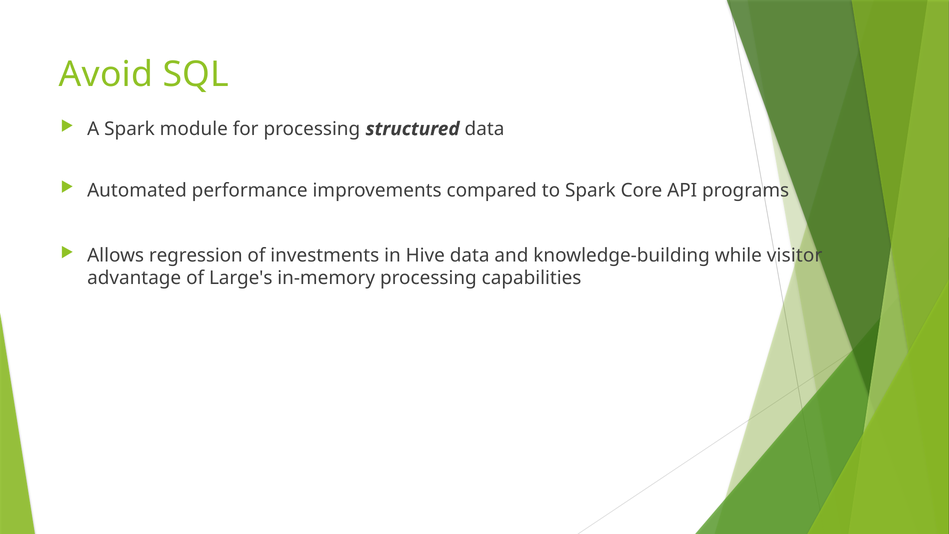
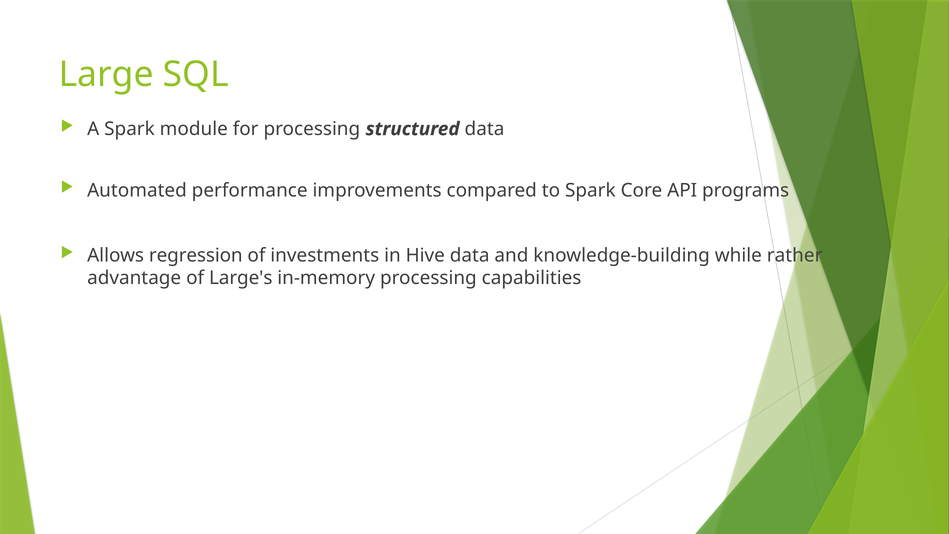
Avoid: Avoid -> Large
visitor: visitor -> rather
